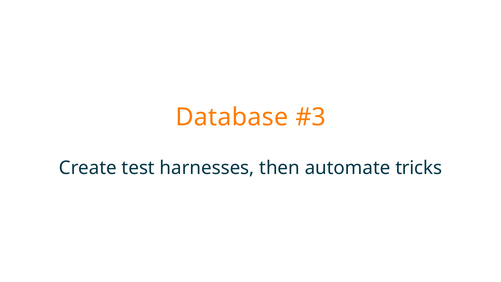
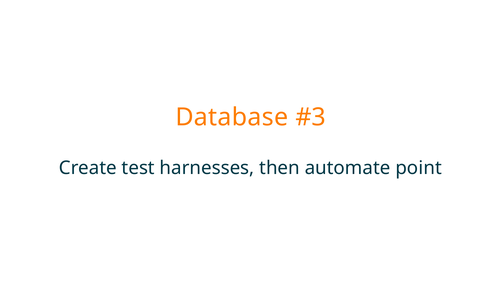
tricks: tricks -> point
